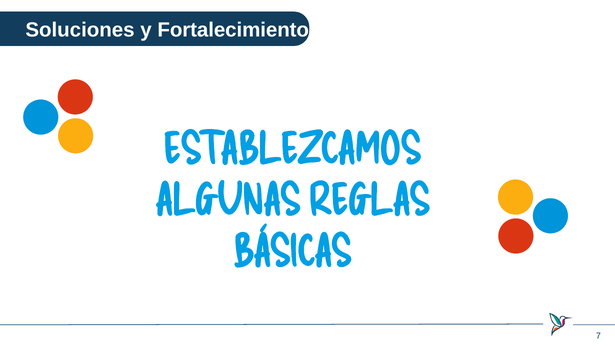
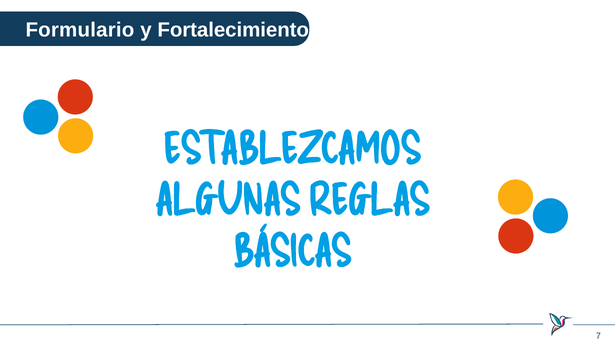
Soluciones: Soluciones -> Formulario
